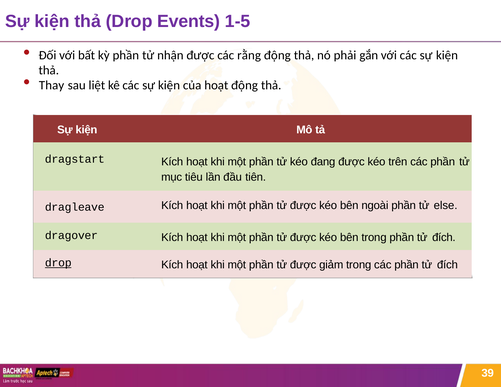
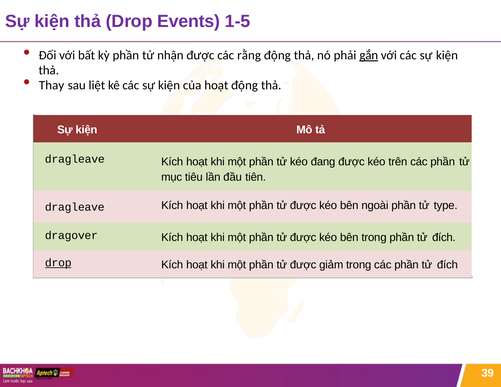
gắn underline: none -> present
dragstart at (75, 159): dragstart -> dragleave
else: else -> type
